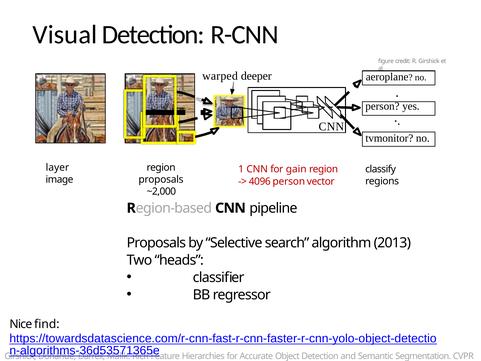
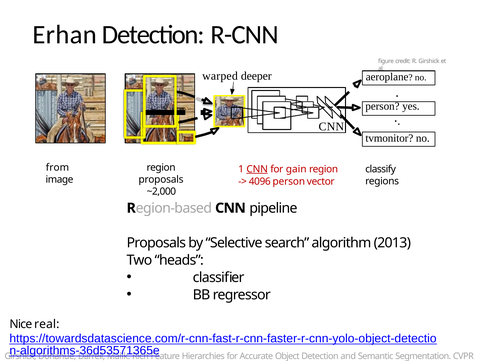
Visual: Visual -> Erhan
layer: layer -> from
CNN at (257, 169) underline: none -> present
find: find -> real
